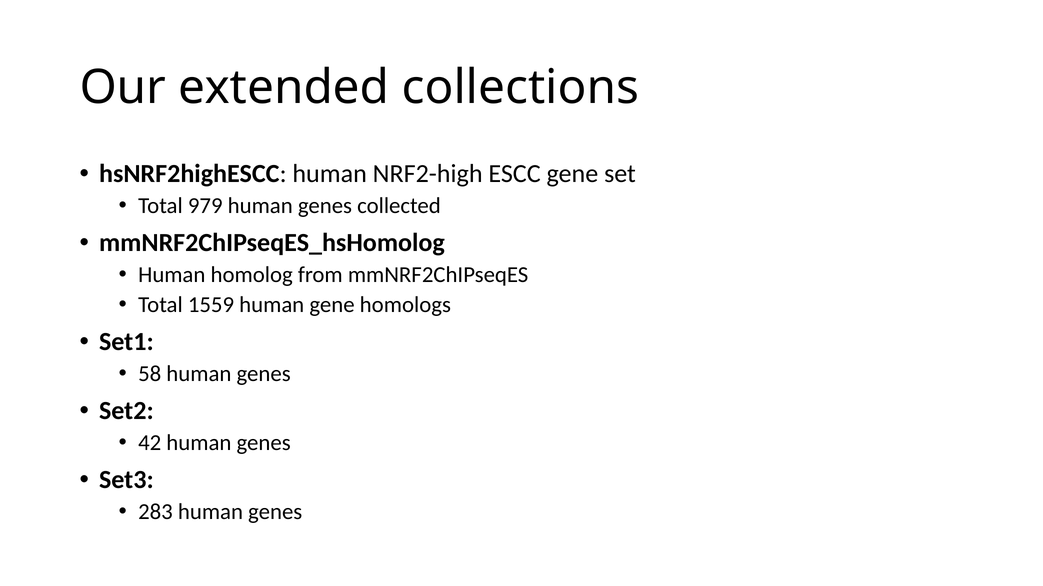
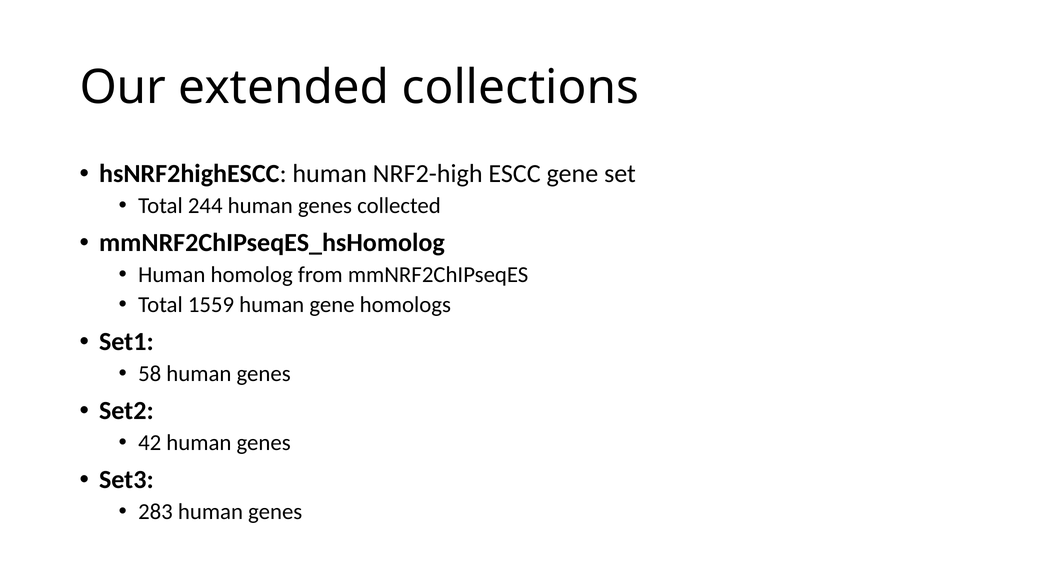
979: 979 -> 244
